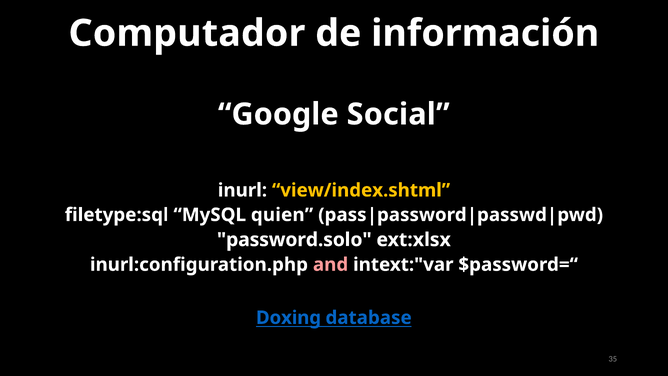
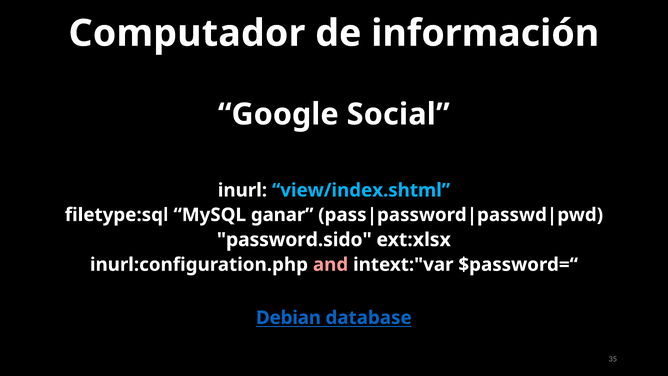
view/index.shtml colour: yellow -> light blue
quien: quien -> ganar
password.solo: password.solo -> password.sido
Doxing: Doxing -> Debian
